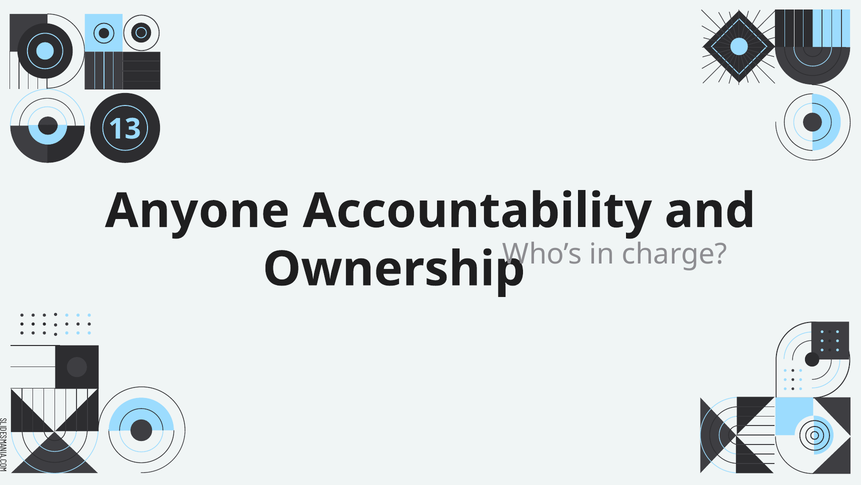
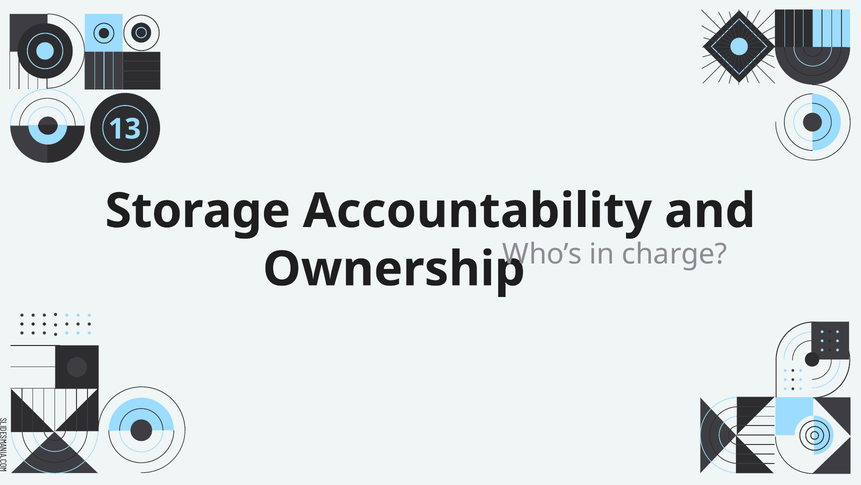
Anyone: Anyone -> Storage
